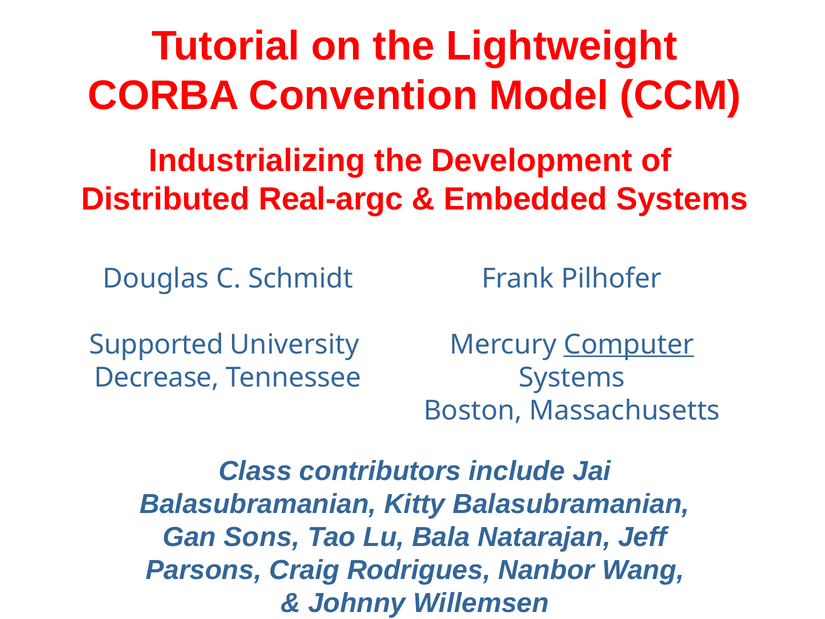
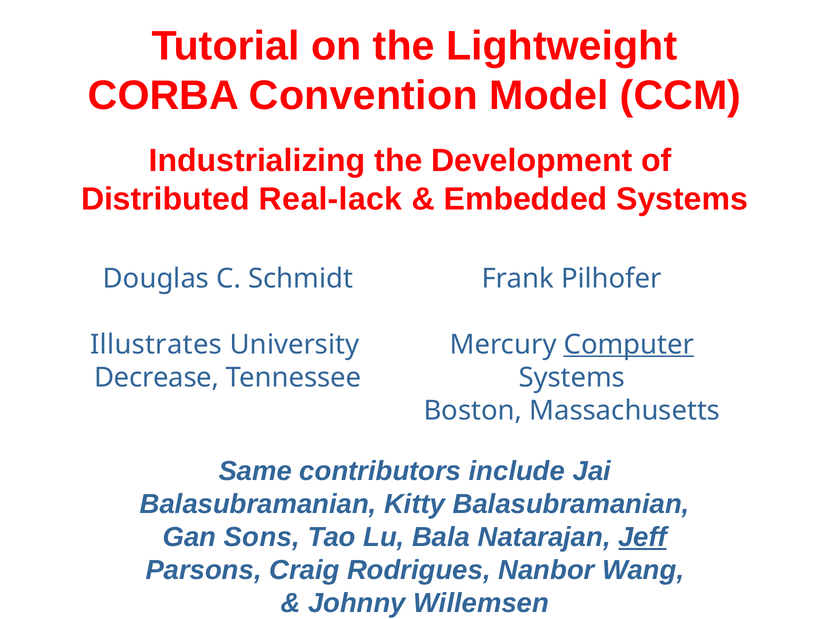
Real-argc: Real-argc -> Real-lack
Supported: Supported -> Illustrates
Class: Class -> Same
Jeff underline: none -> present
